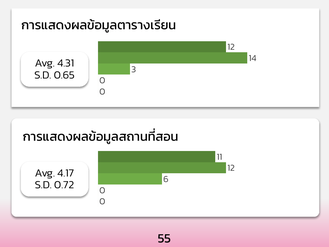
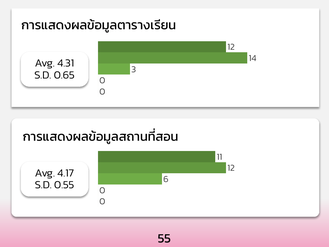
0.72: 0.72 -> 0.55
